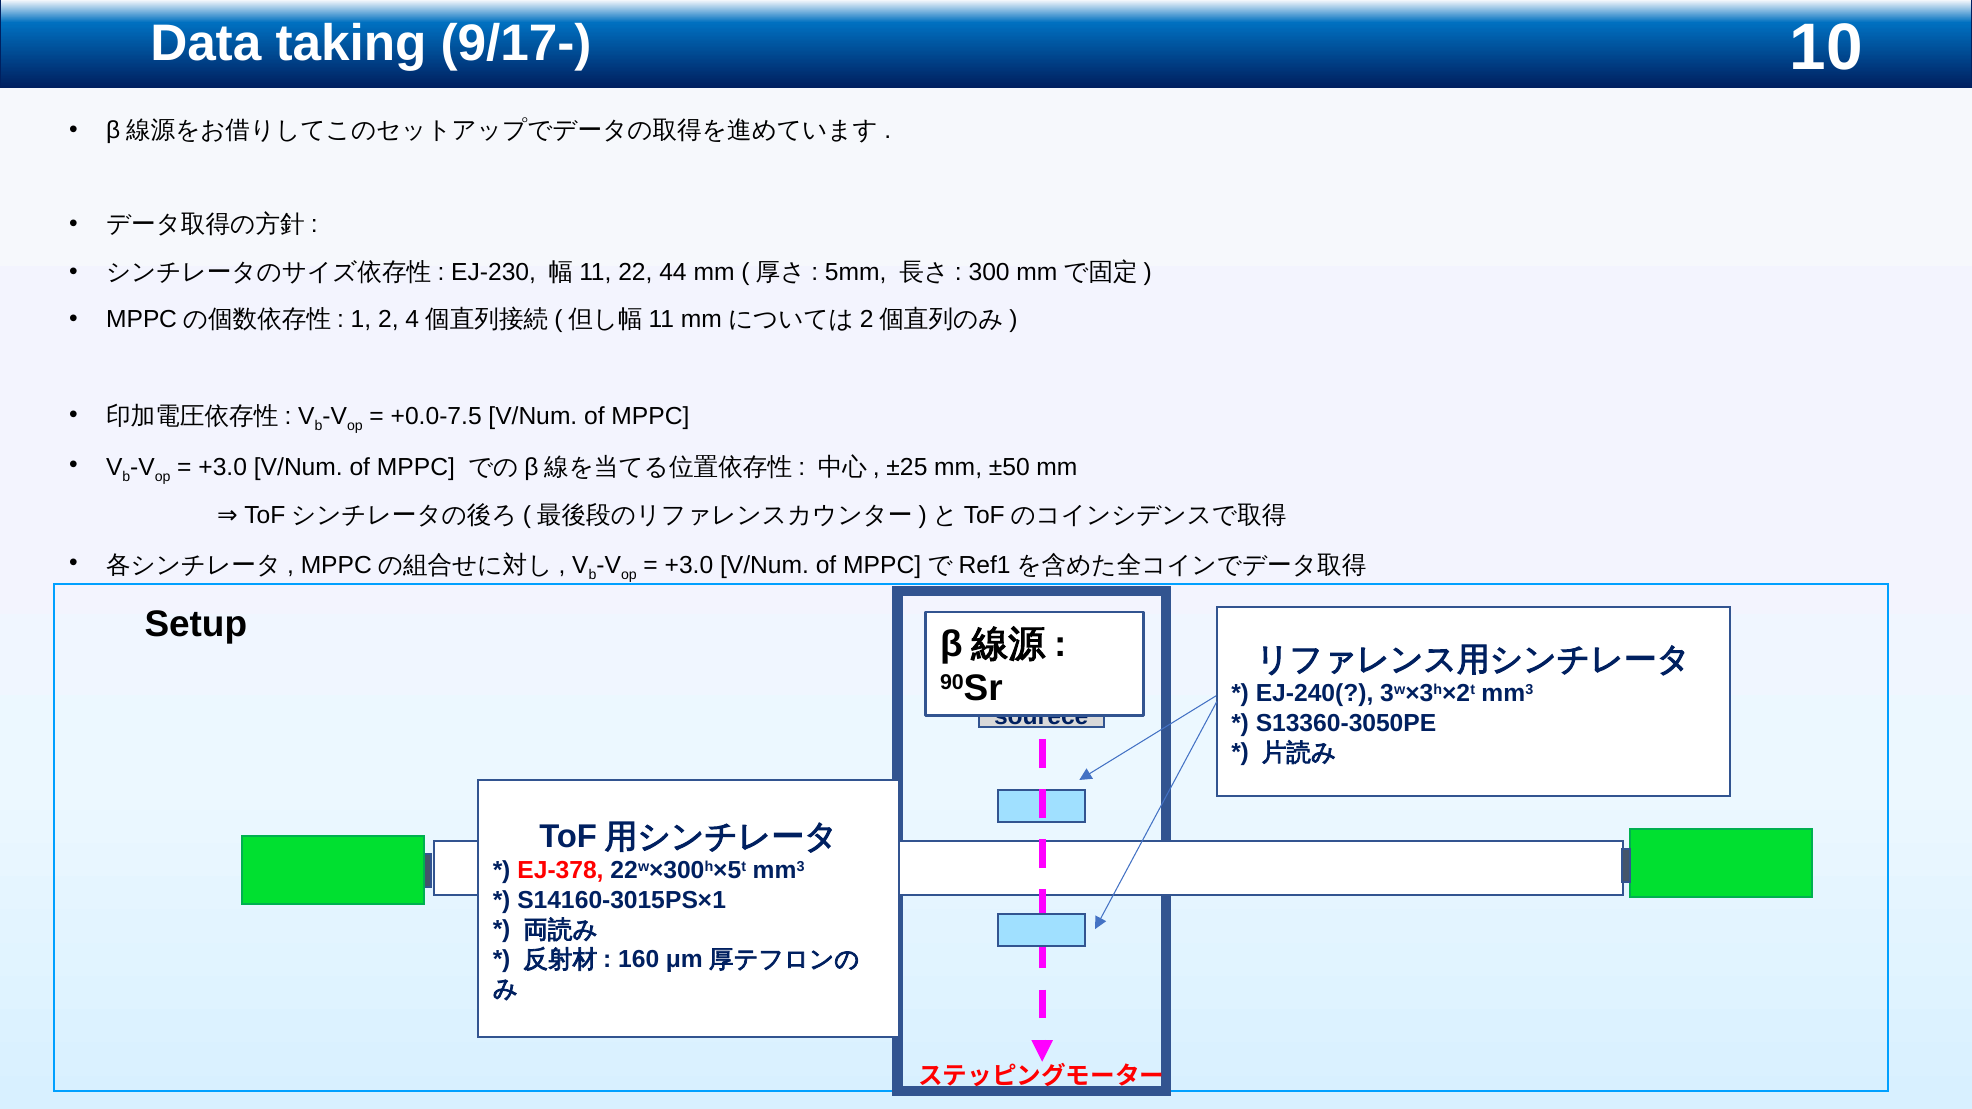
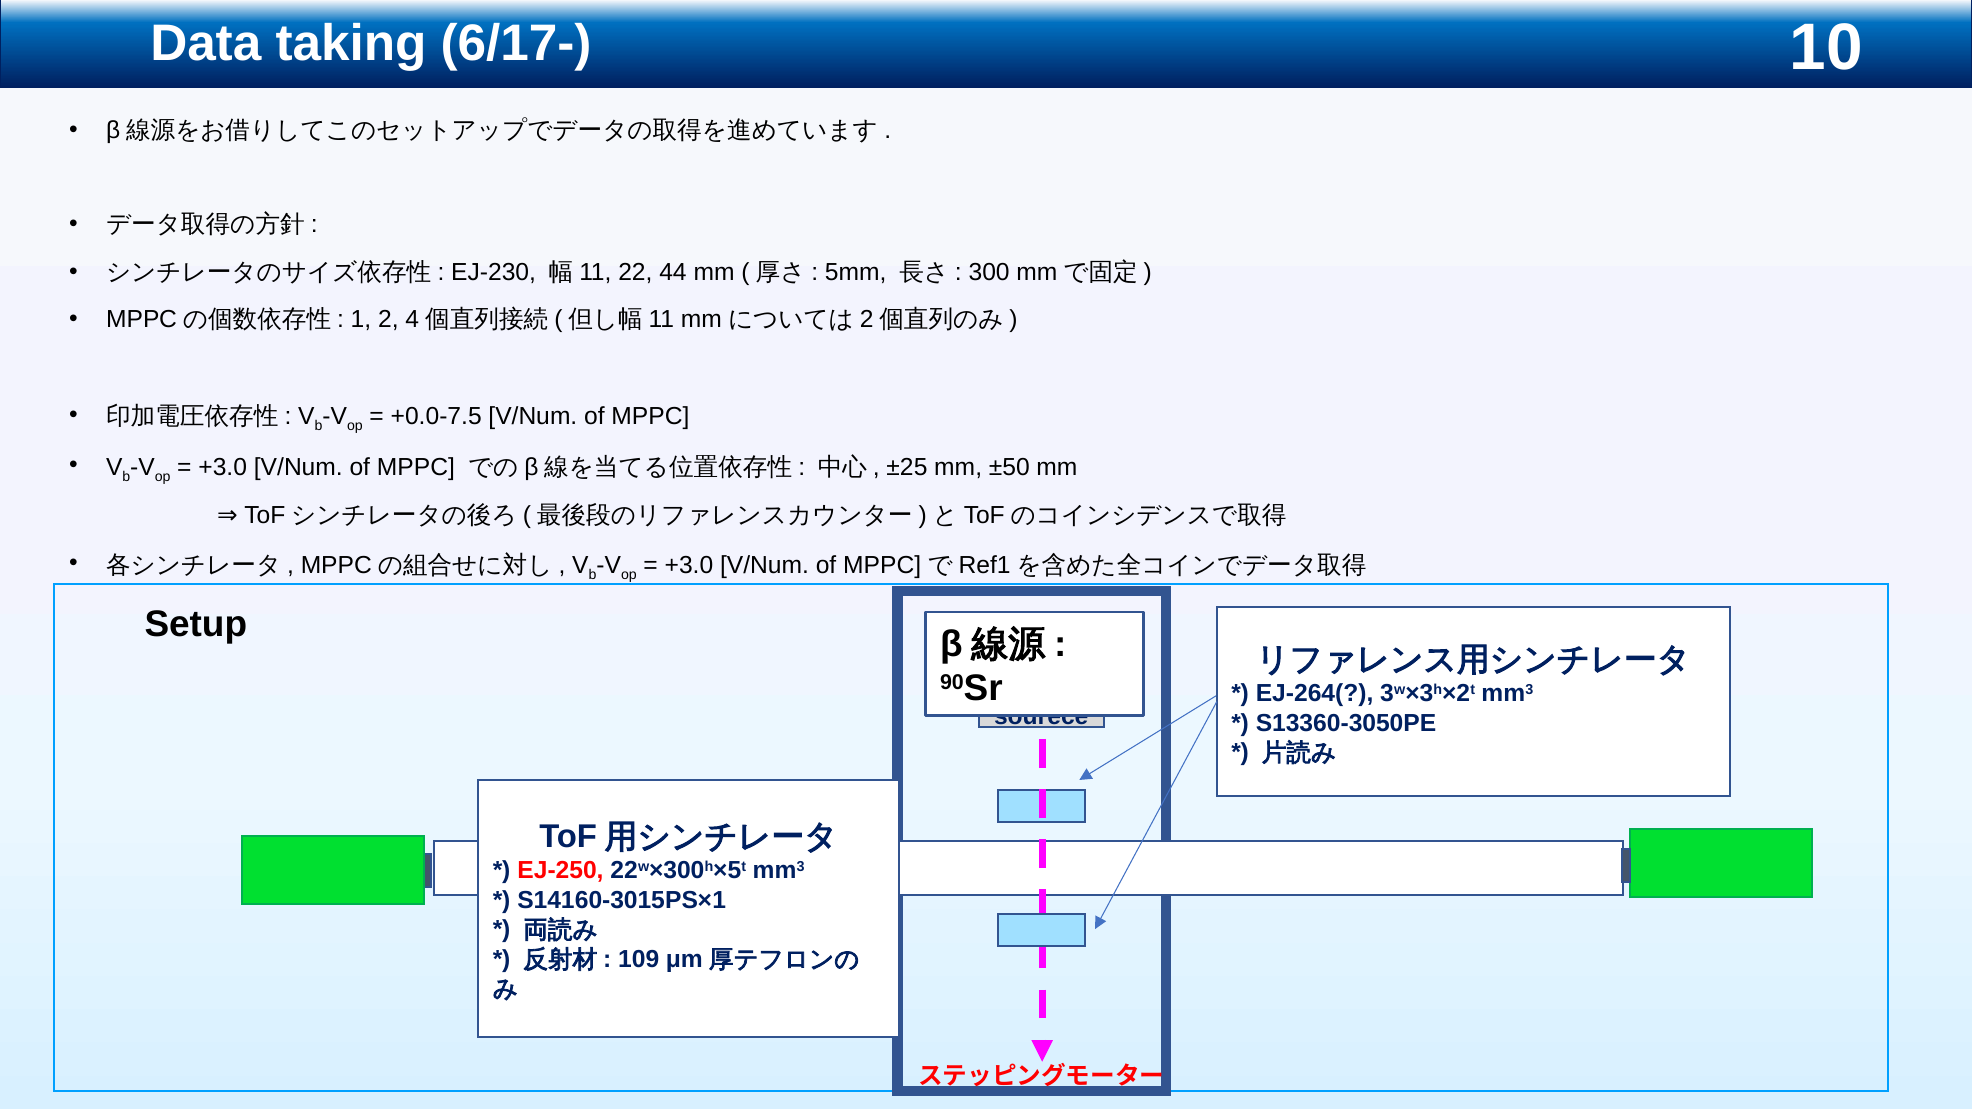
9/17-: 9/17- -> 6/17-
EJ-240(: EJ-240( -> EJ-264(
EJ-378: EJ-378 -> EJ-250
160: 160 -> 109
